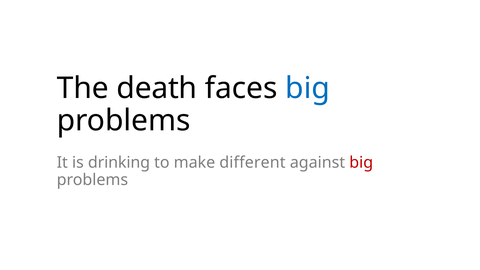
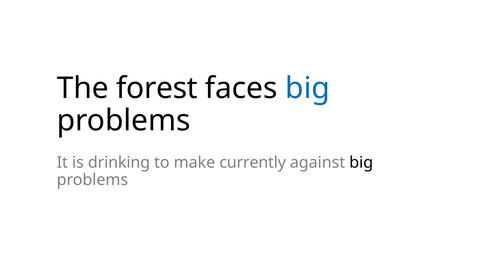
death: death -> forest
different: different -> currently
big at (361, 162) colour: red -> black
